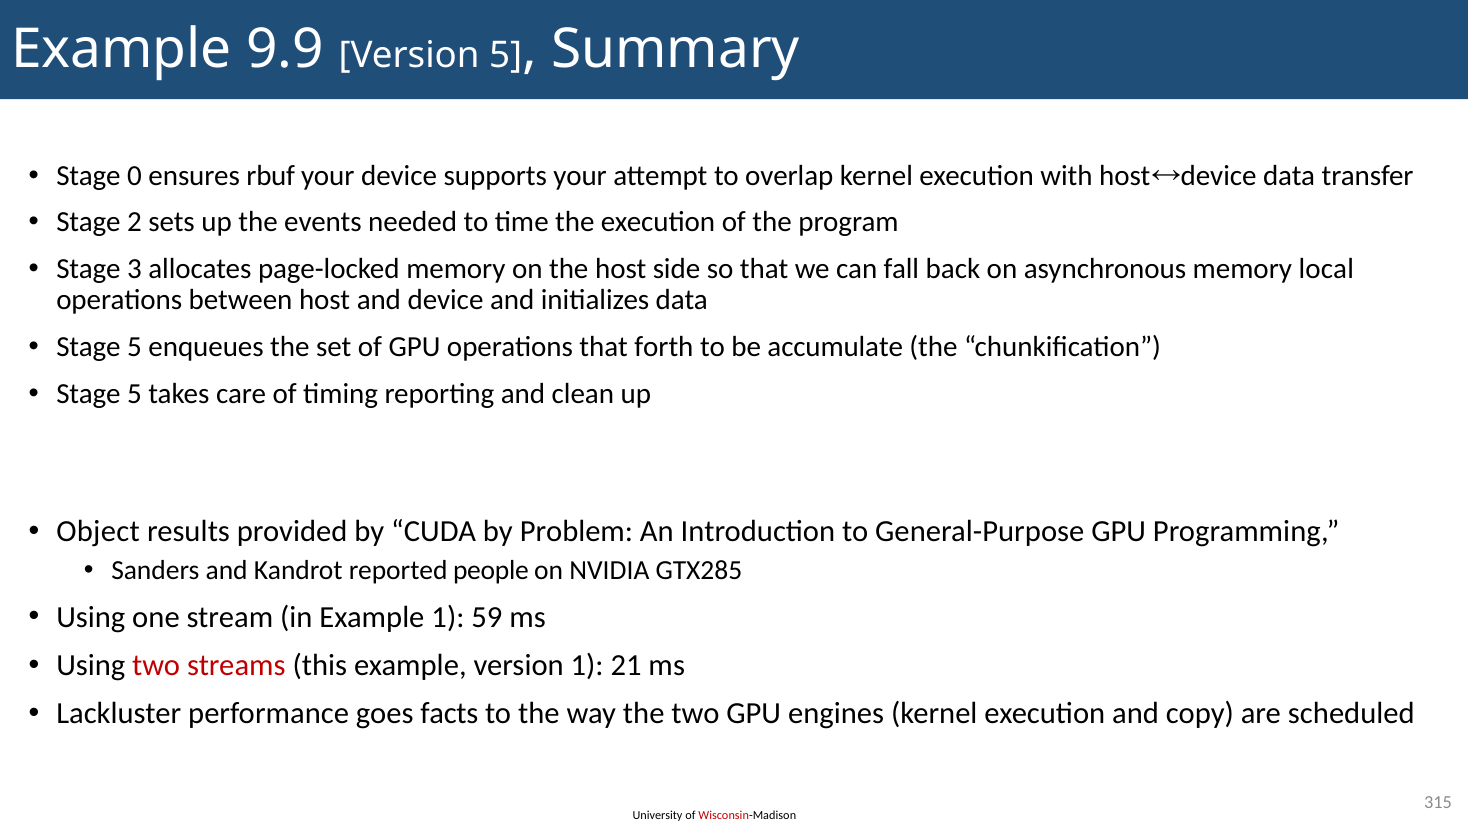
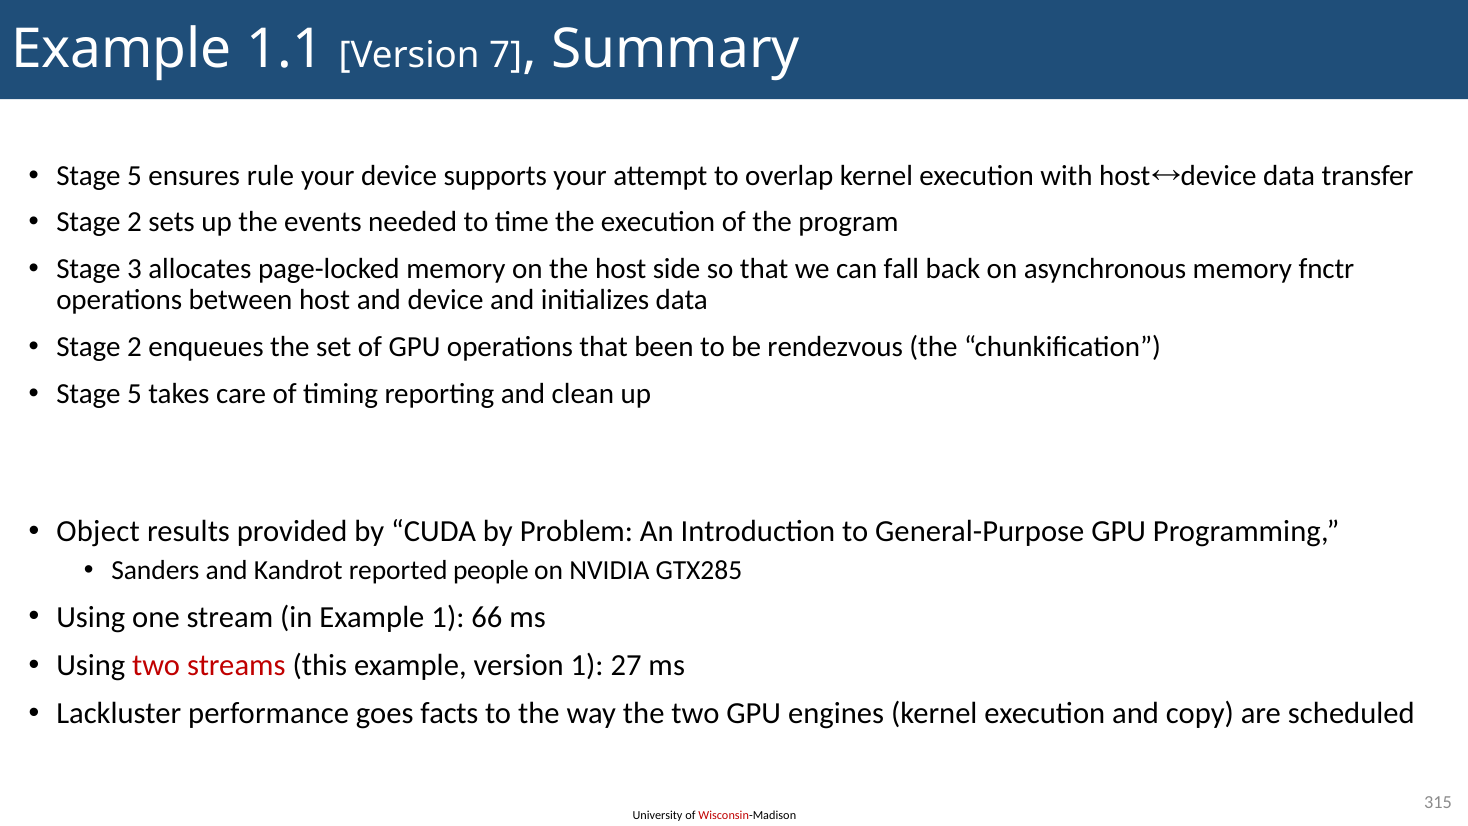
9.9: 9.9 -> 1.1
Version 5: 5 -> 7
0 at (134, 176): 0 -> 5
rbuf: rbuf -> rule
local: local -> fnctr
5 at (134, 347): 5 -> 2
forth: forth -> been
accumulate: accumulate -> rendezvous
59: 59 -> 66
21: 21 -> 27
